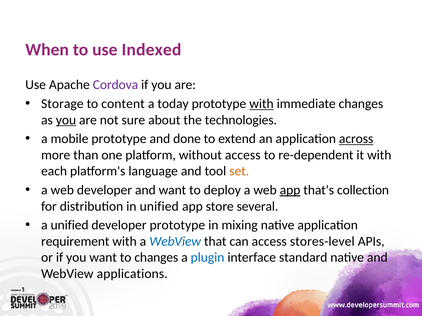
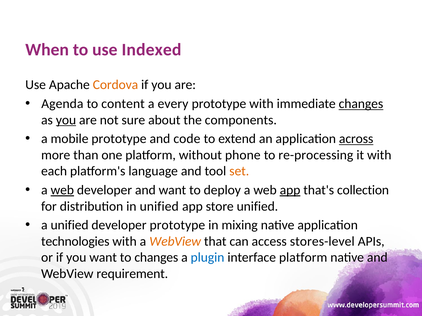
Cordova colour: purple -> orange
Storage: Storage -> Agenda
today: today -> every
with at (261, 104) underline: present -> none
changes at (361, 104) underline: none -> present
technologies: technologies -> components
done: done -> code
without access: access -> phone
re-dependent: re-dependent -> re-processing
web at (62, 190) underline: none -> present
store several: several -> unified
requirement: requirement -> technologies
WebView at (175, 242) colour: blue -> orange
interface standard: standard -> platform
applications: applications -> requirement
